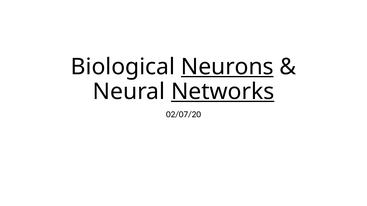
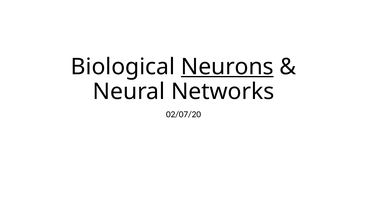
Networks underline: present -> none
